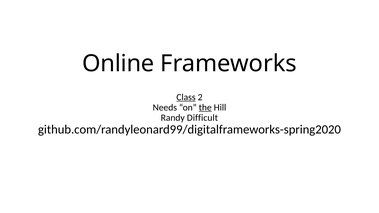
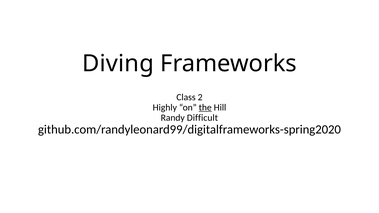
Online: Online -> Diving
Class underline: present -> none
Needs: Needs -> Highly
